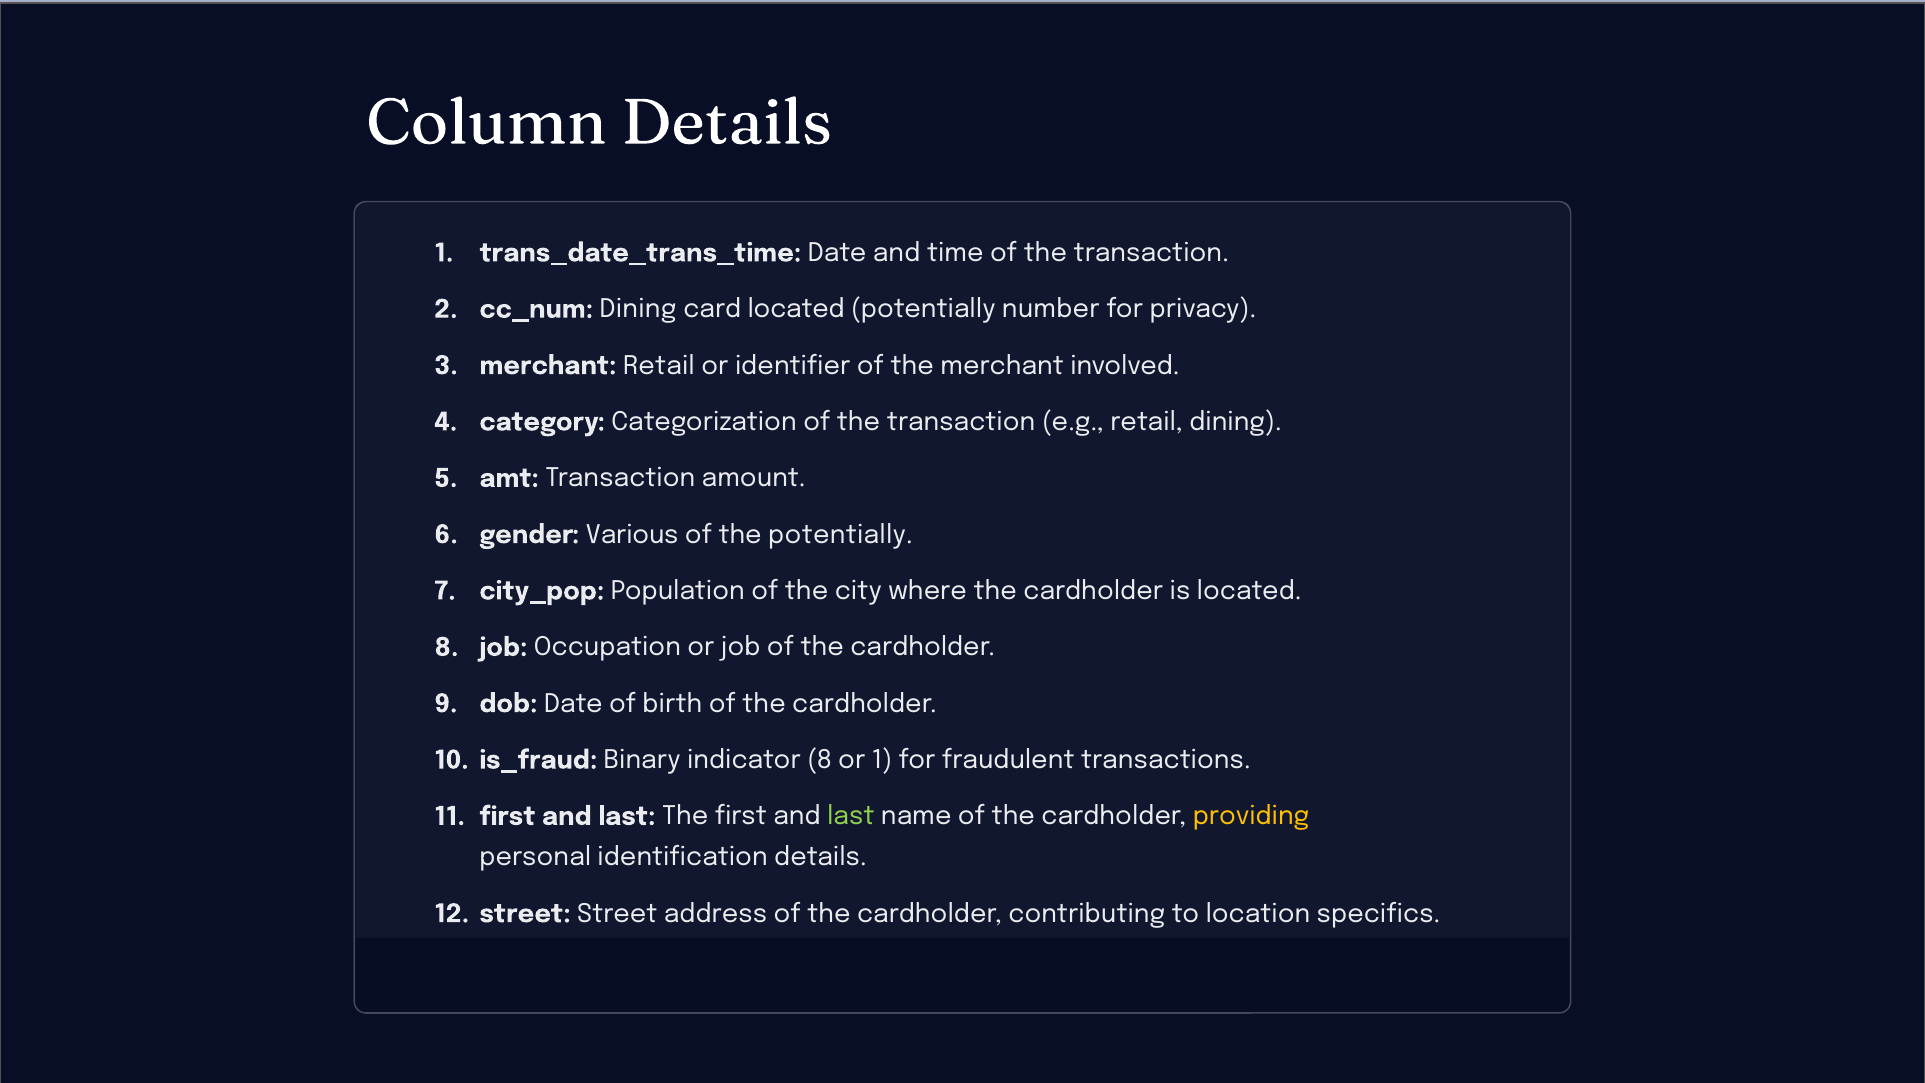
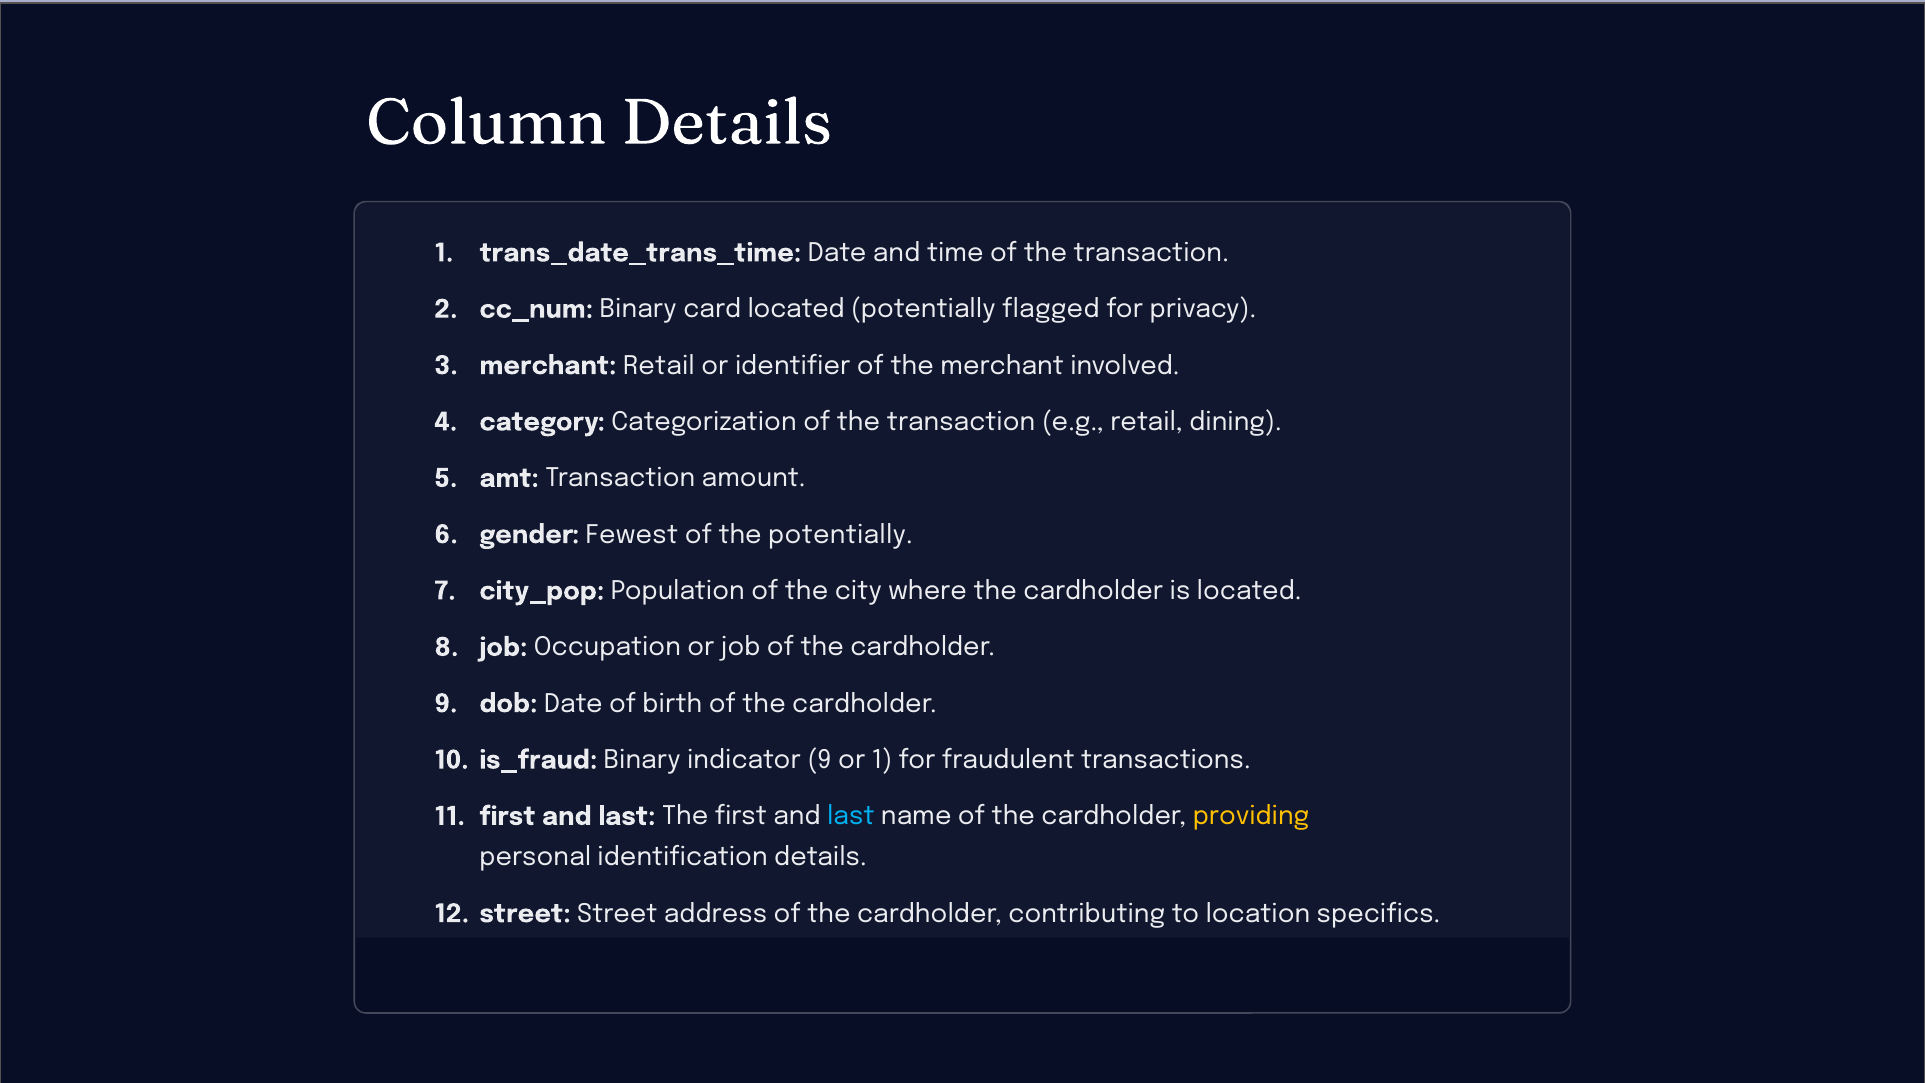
cc_num Dining: Dining -> Binary
number: number -> flagged
Various: Various -> Fewest
indicator 8: 8 -> 9
last at (851, 816) colour: light green -> light blue
